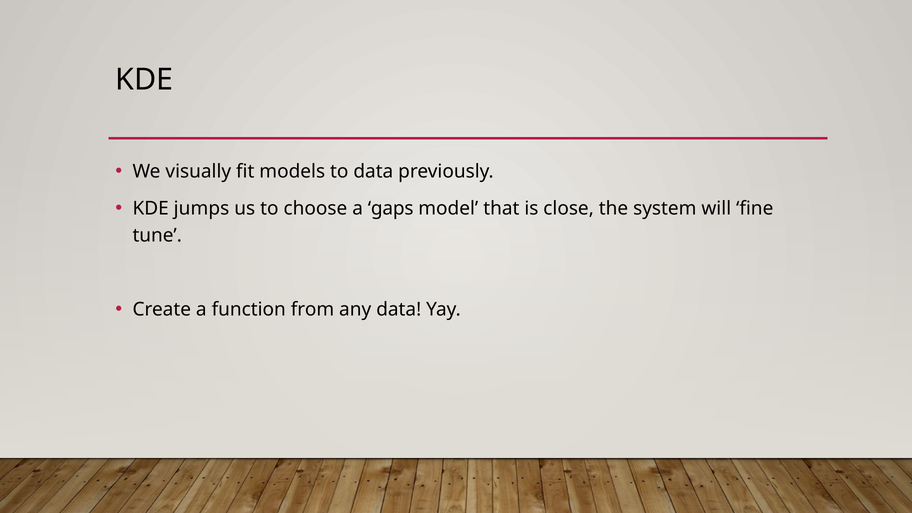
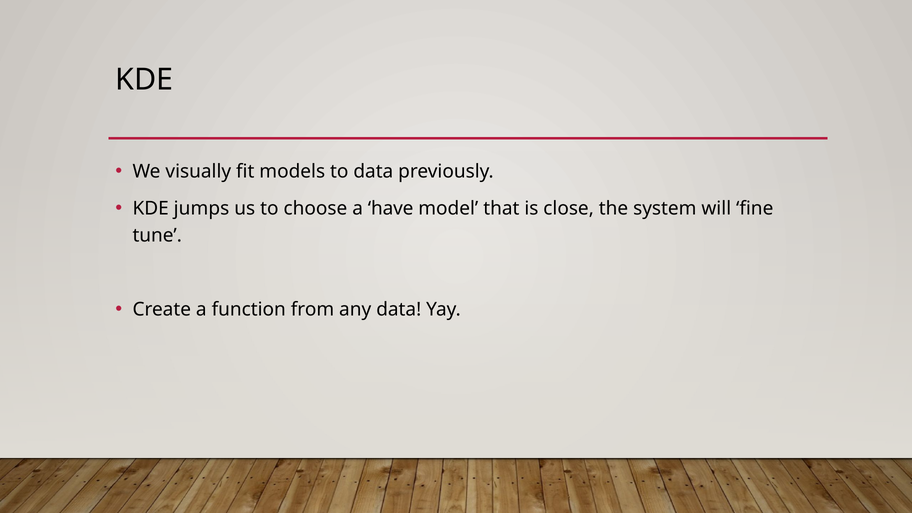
gaps: gaps -> have
